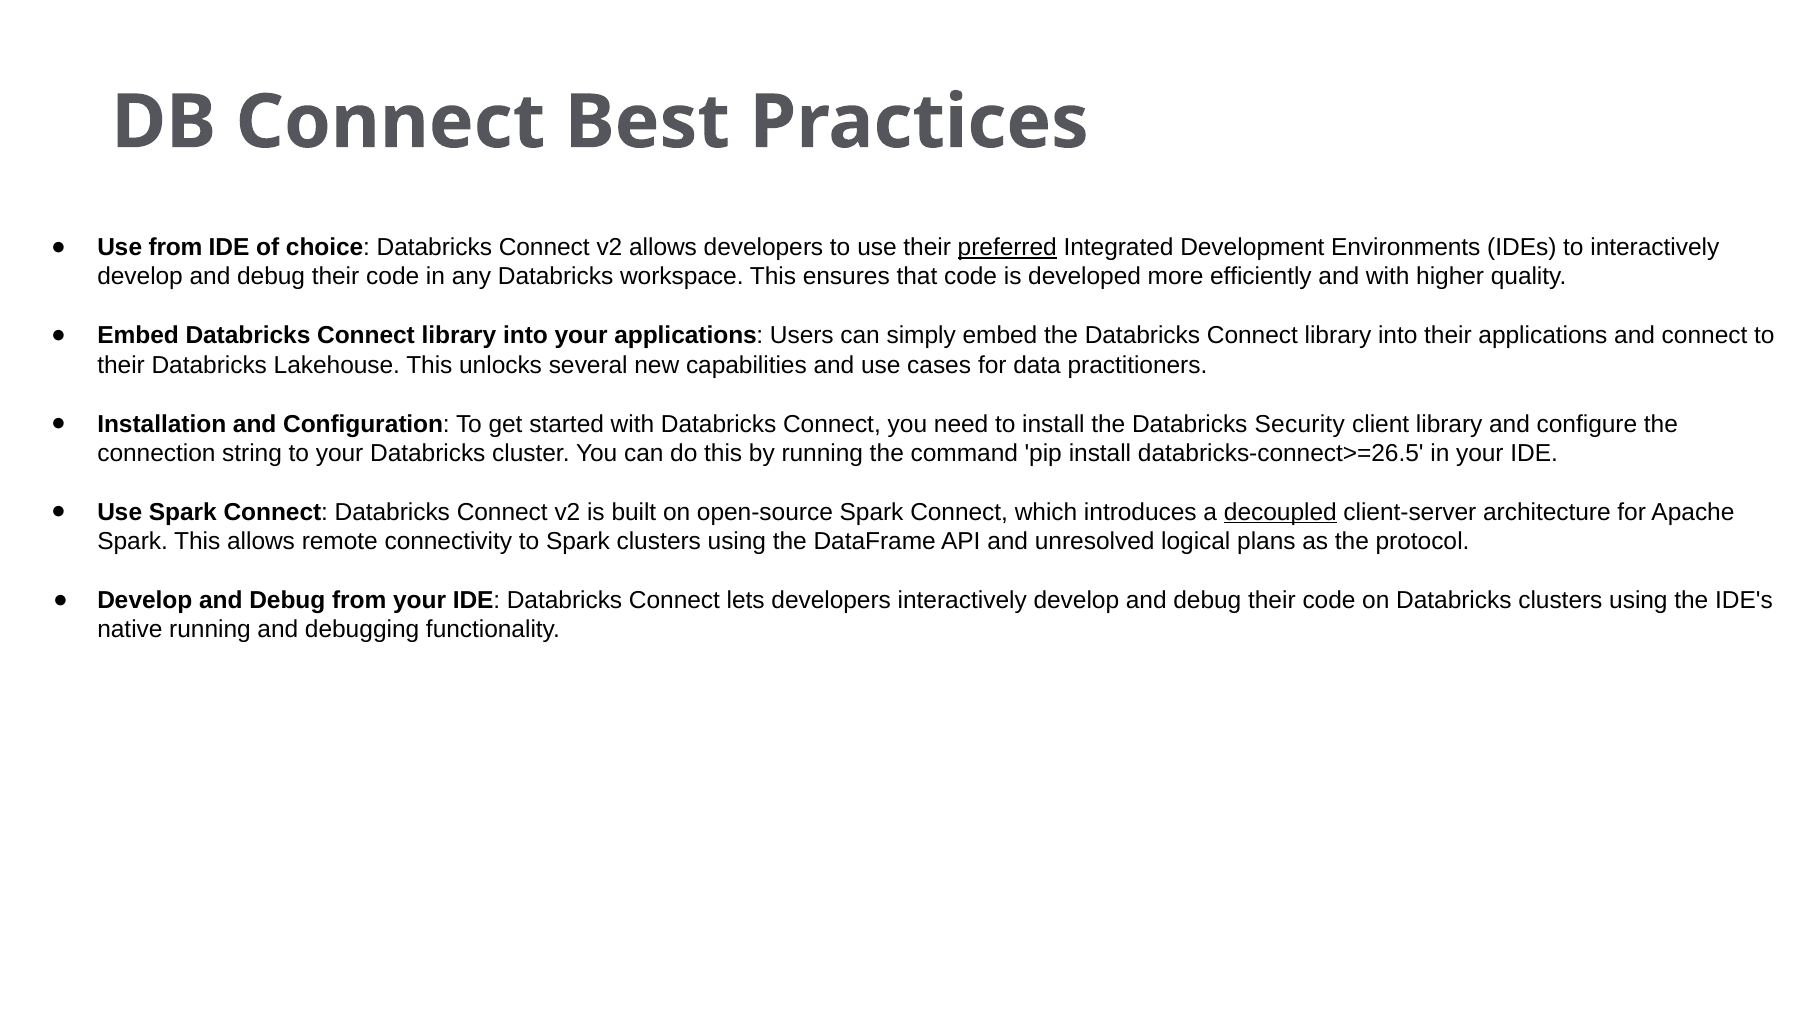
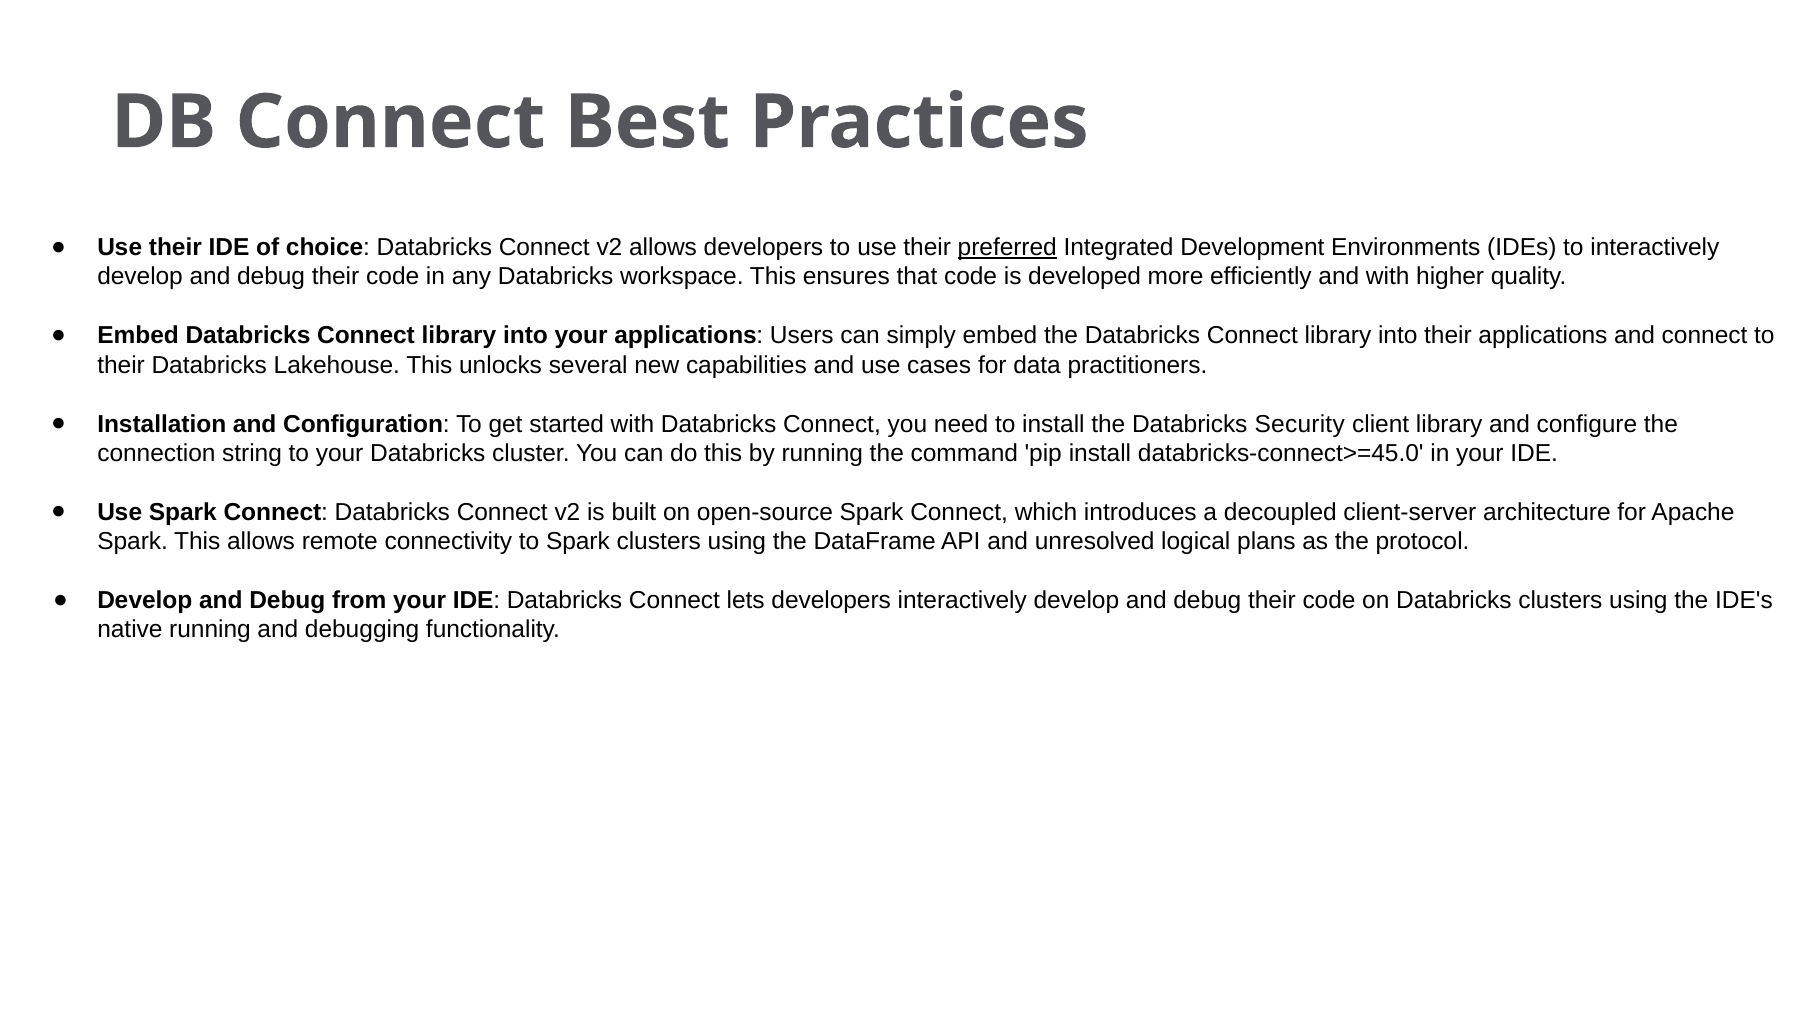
from at (175, 247): from -> their
databricks-connect>=26.5: databricks-connect>=26.5 -> databricks-connect>=45.0
decoupled underline: present -> none
